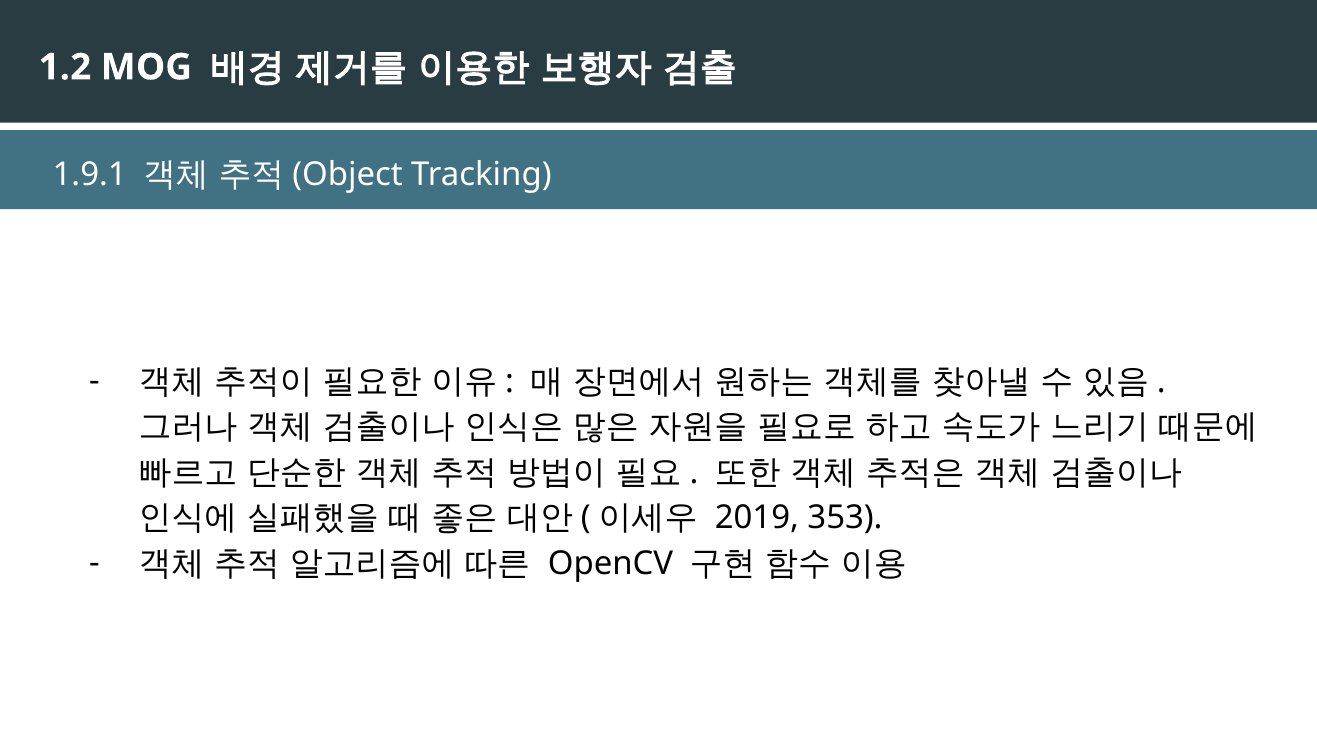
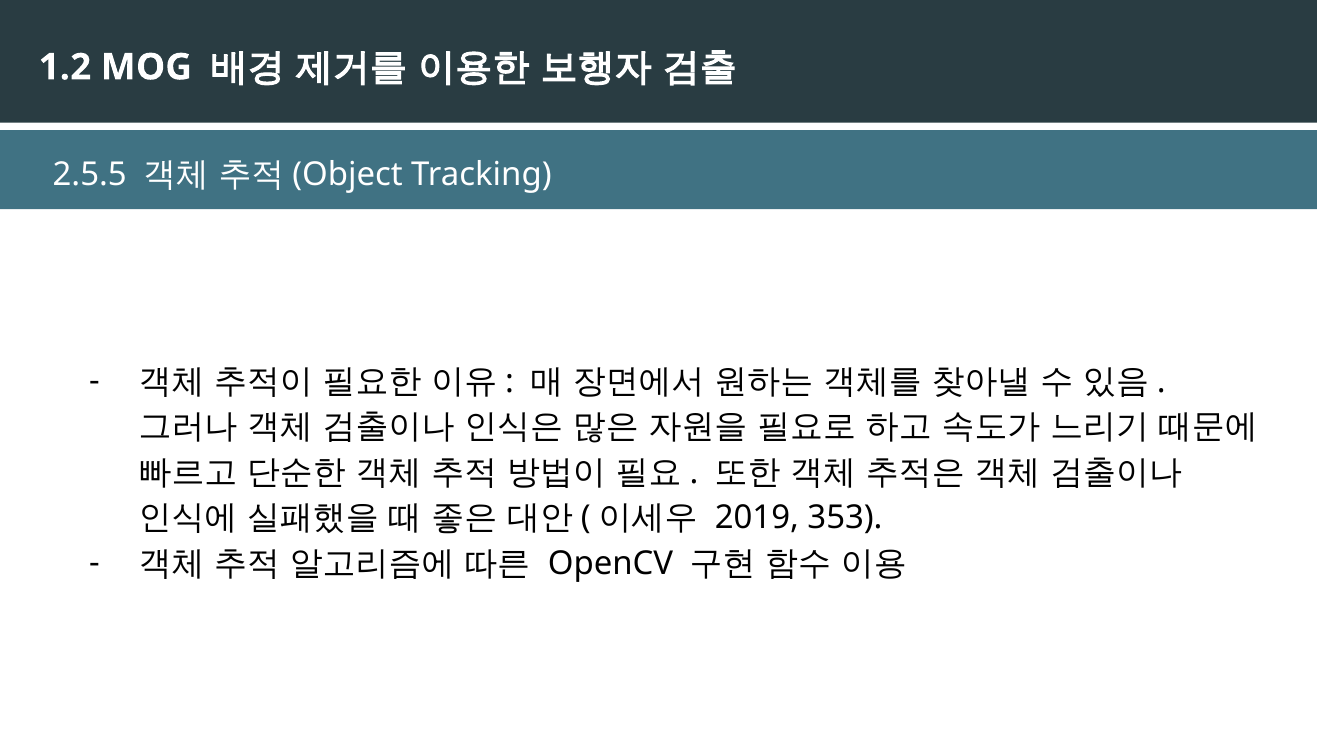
1.9.1: 1.9.1 -> 2.5.5
